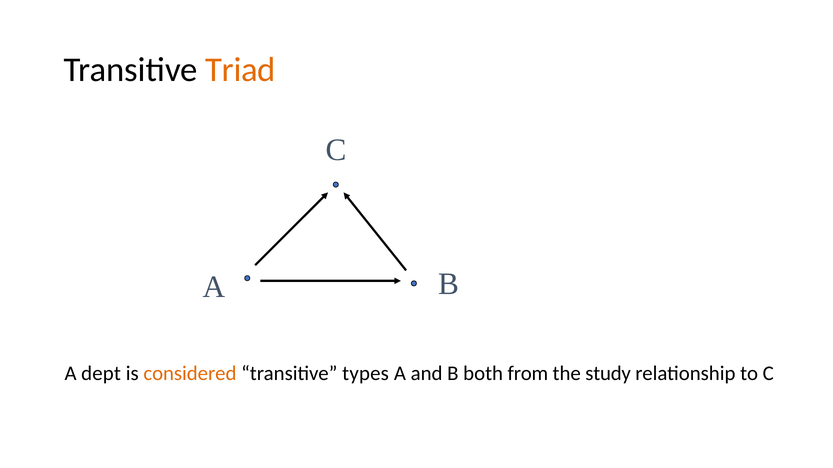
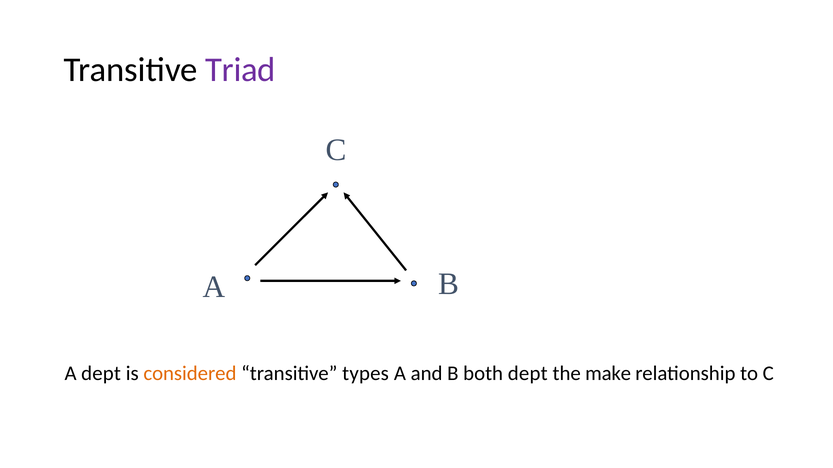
Triad colour: orange -> purple
both from: from -> dept
study: study -> make
